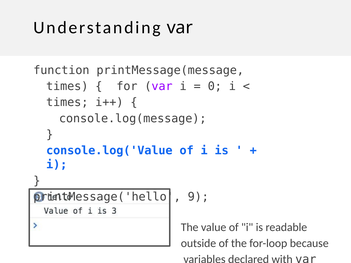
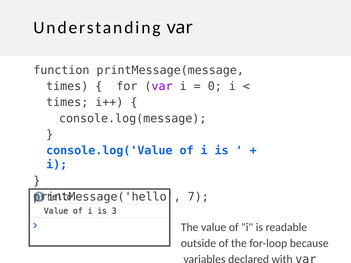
9: 9 -> 7
